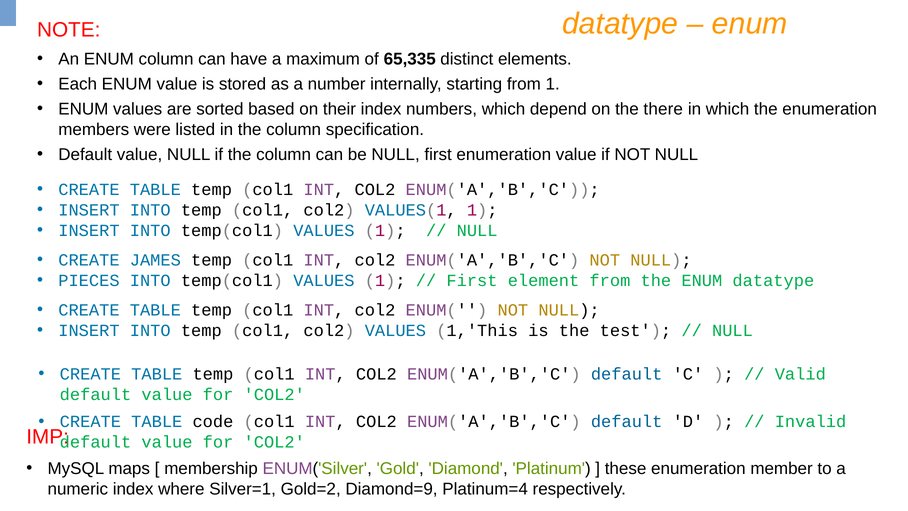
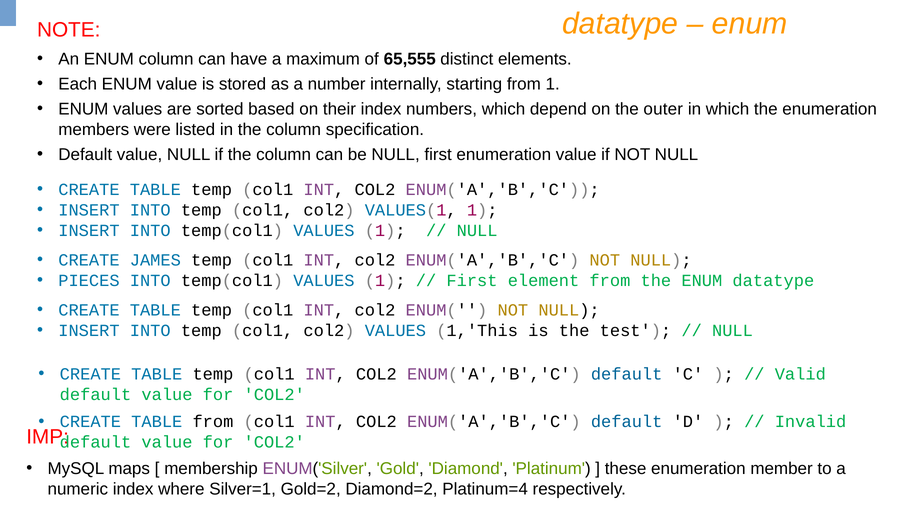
65,335: 65,335 -> 65,555
there: there -> outer
TABLE code: code -> from
Diamond=9: Diamond=9 -> Diamond=2
